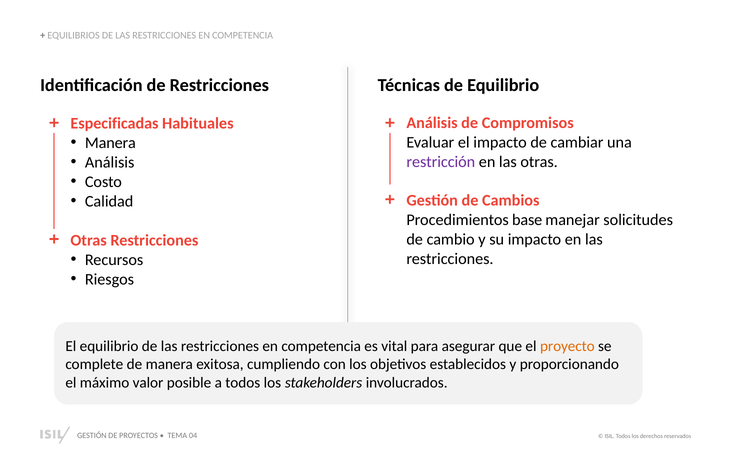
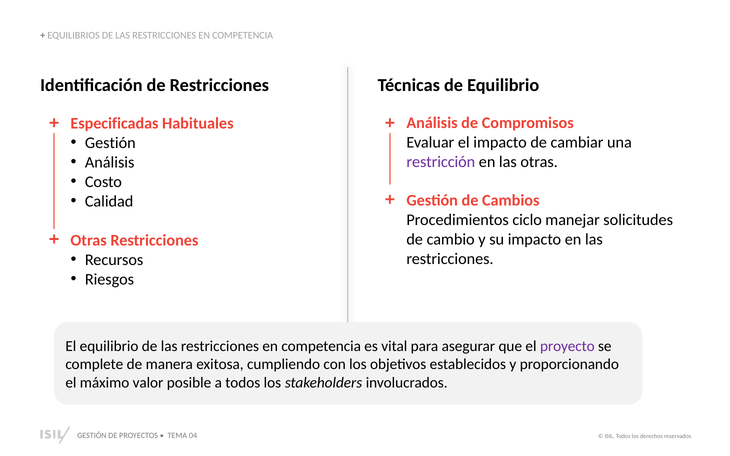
Manera at (110, 143): Manera -> Gestión
base: base -> ciclo
proyecto colour: orange -> purple
